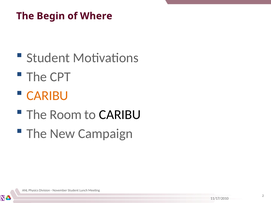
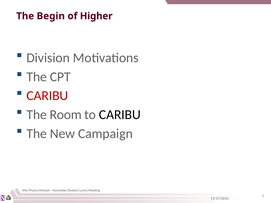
Where: Where -> Higher
Student at (48, 58): Student -> Division
CARIBU at (47, 96) colour: orange -> red
